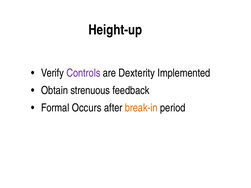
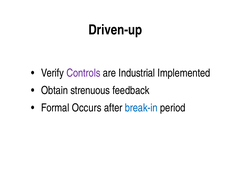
Height-up: Height-up -> Driven-up
Dexterity: Dexterity -> Industrial
break-in colour: orange -> blue
